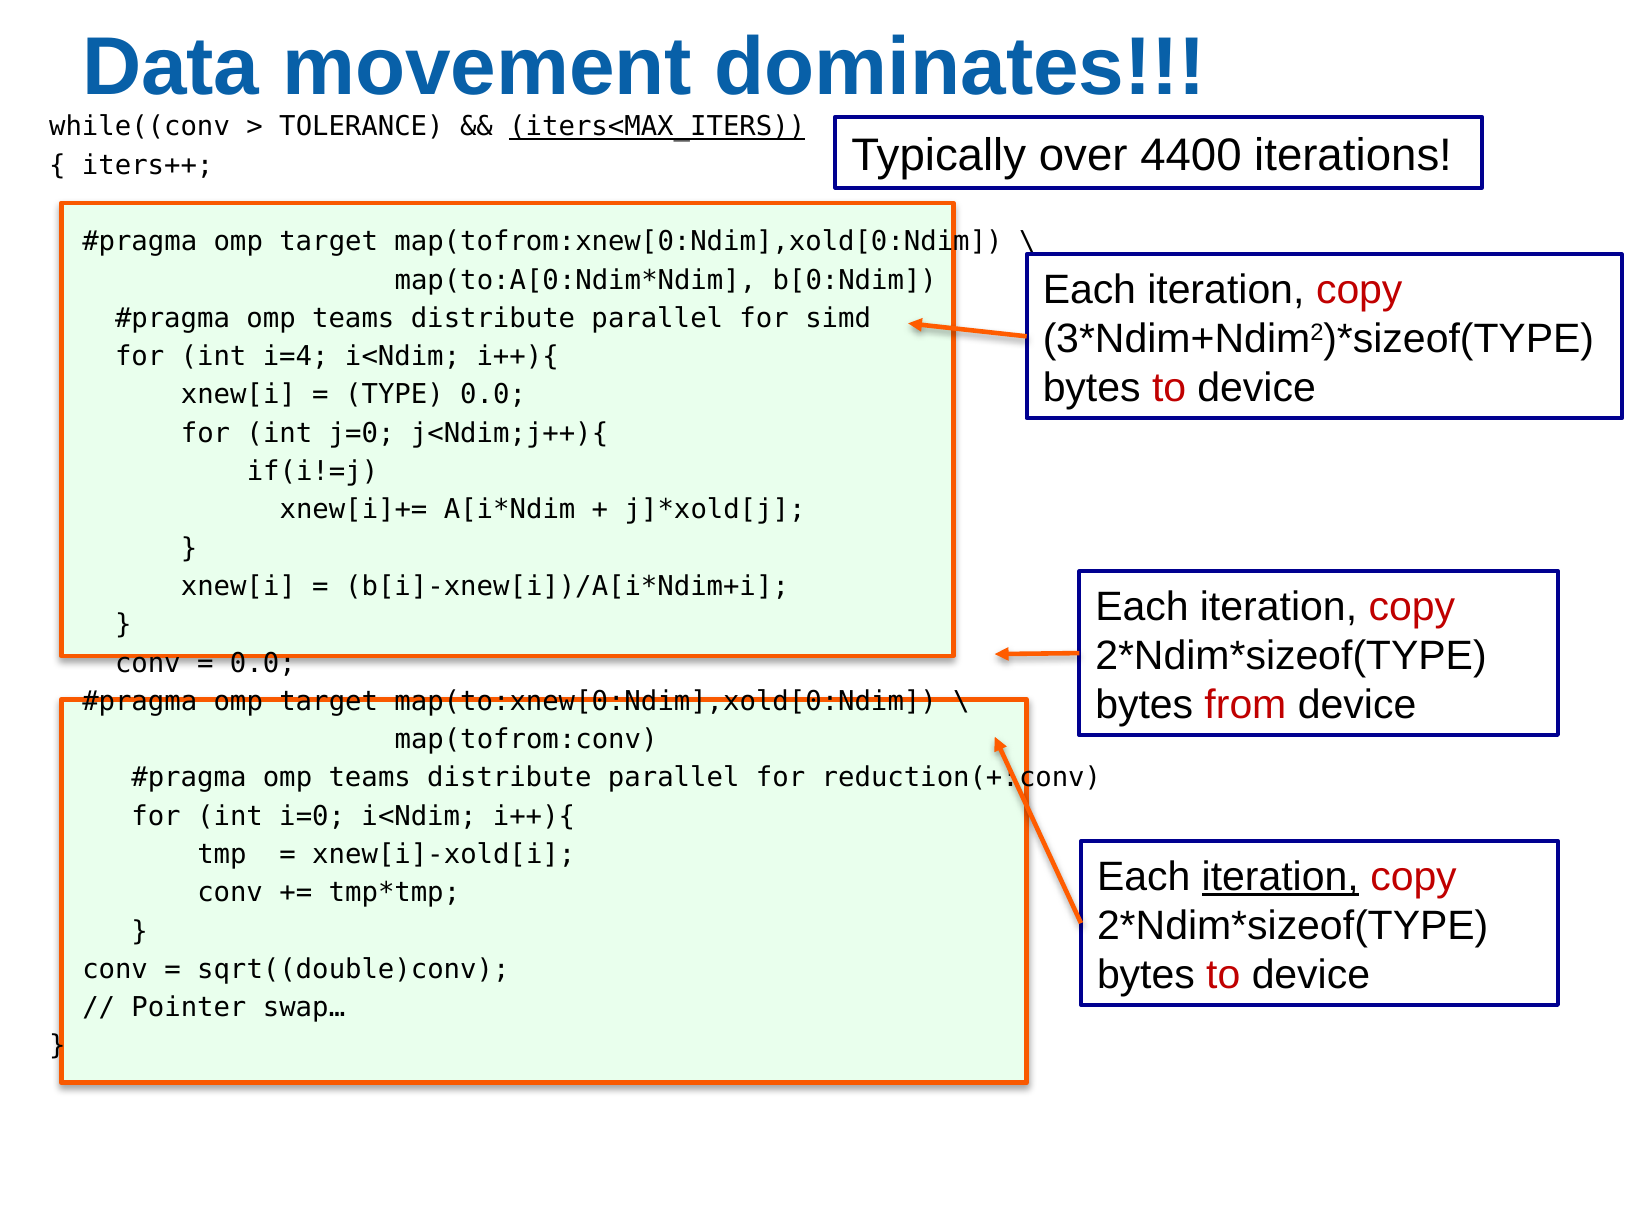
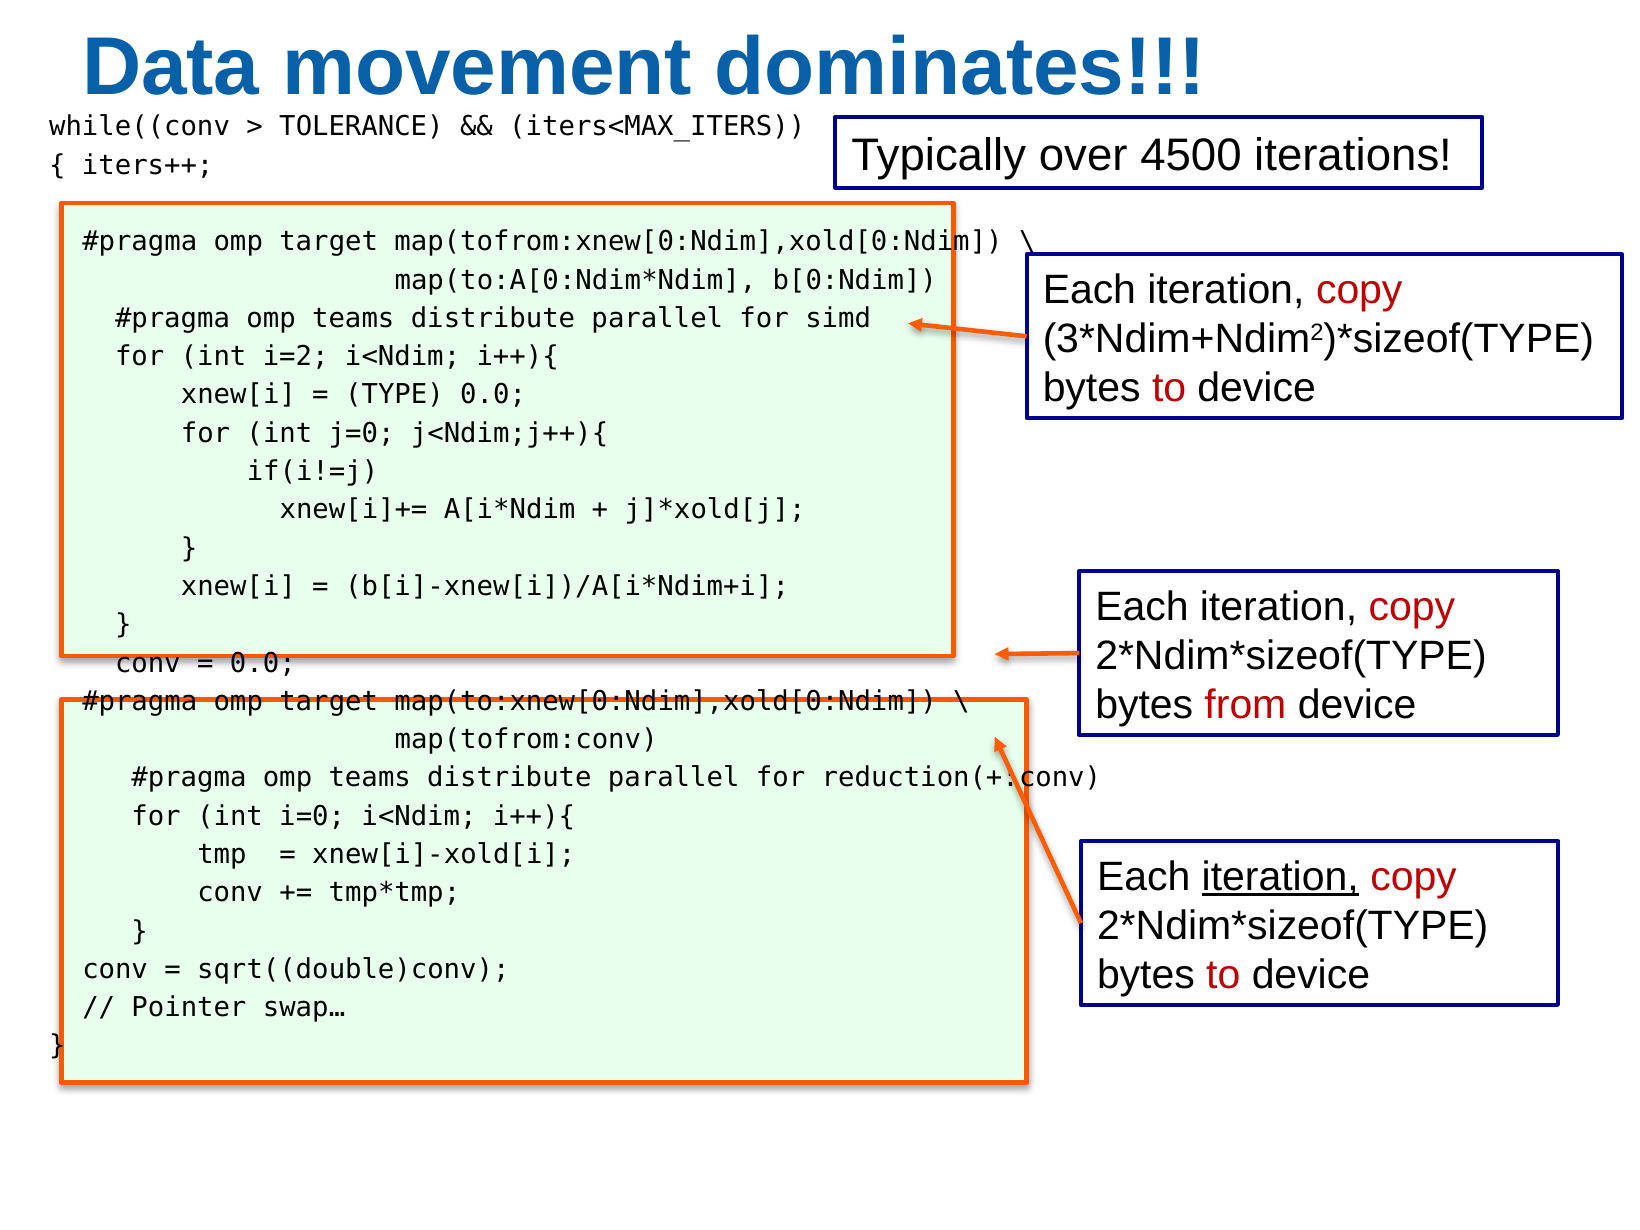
iters<MAX_ITERS underline: present -> none
4400: 4400 -> 4500
i=4: i=4 -> i=2
